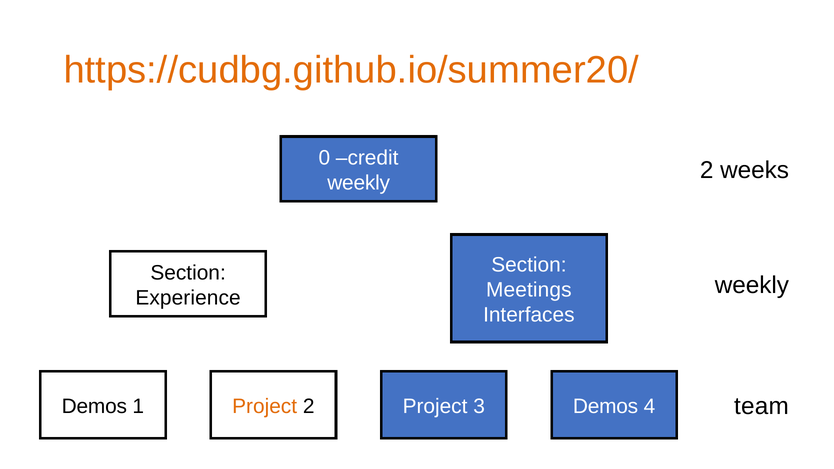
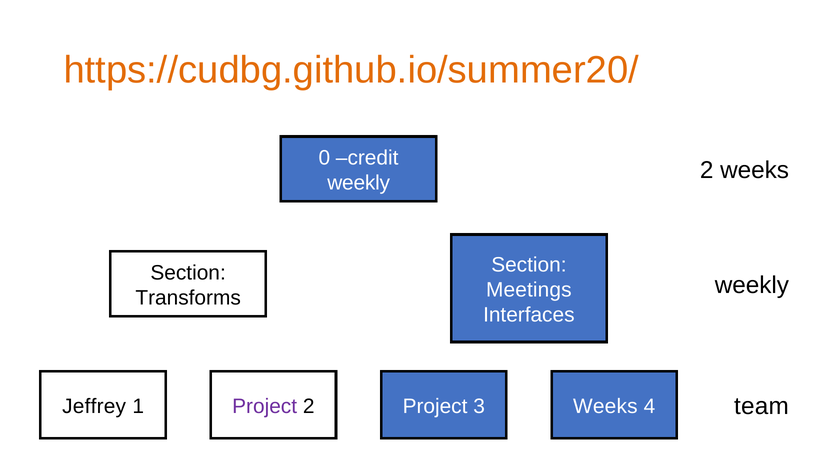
Experience: Experience -> Transforms
Demos at (94, 406): Demos -> Jeffrey
Project at (265, 406) colour: orange -> purple
3 Demos: Demos -> Weeks
